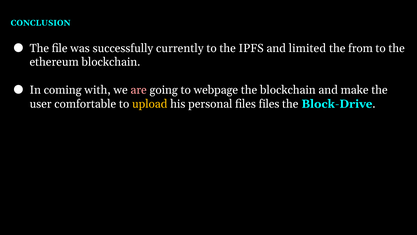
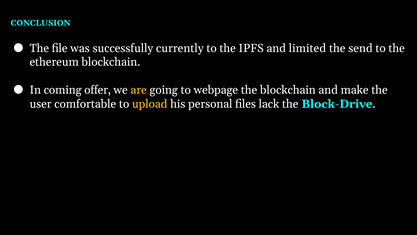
from: from -> send
with: with -> offer
are colour: pink -> yellow
files files: files -> lack
